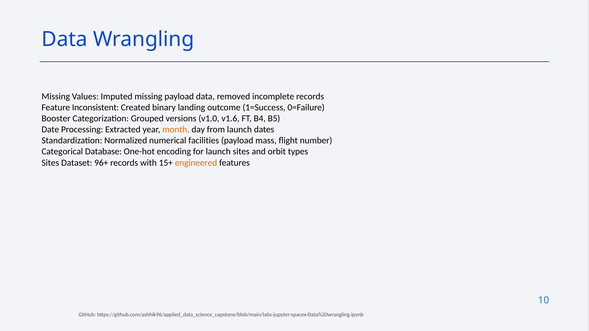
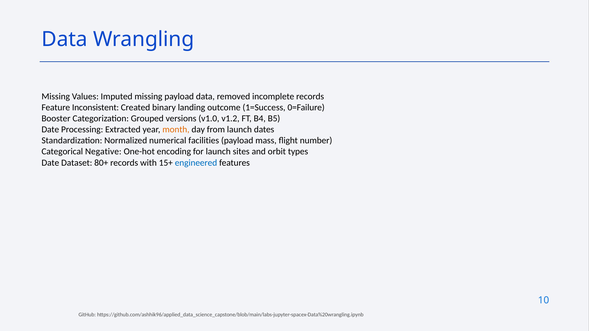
v1.6: v1.6 -> v1.2
Database: Database -> Negative
Sites at (50, 163): Sites -> Date
96+: 96+ -> 80+
engineered colour: orange -> blue
